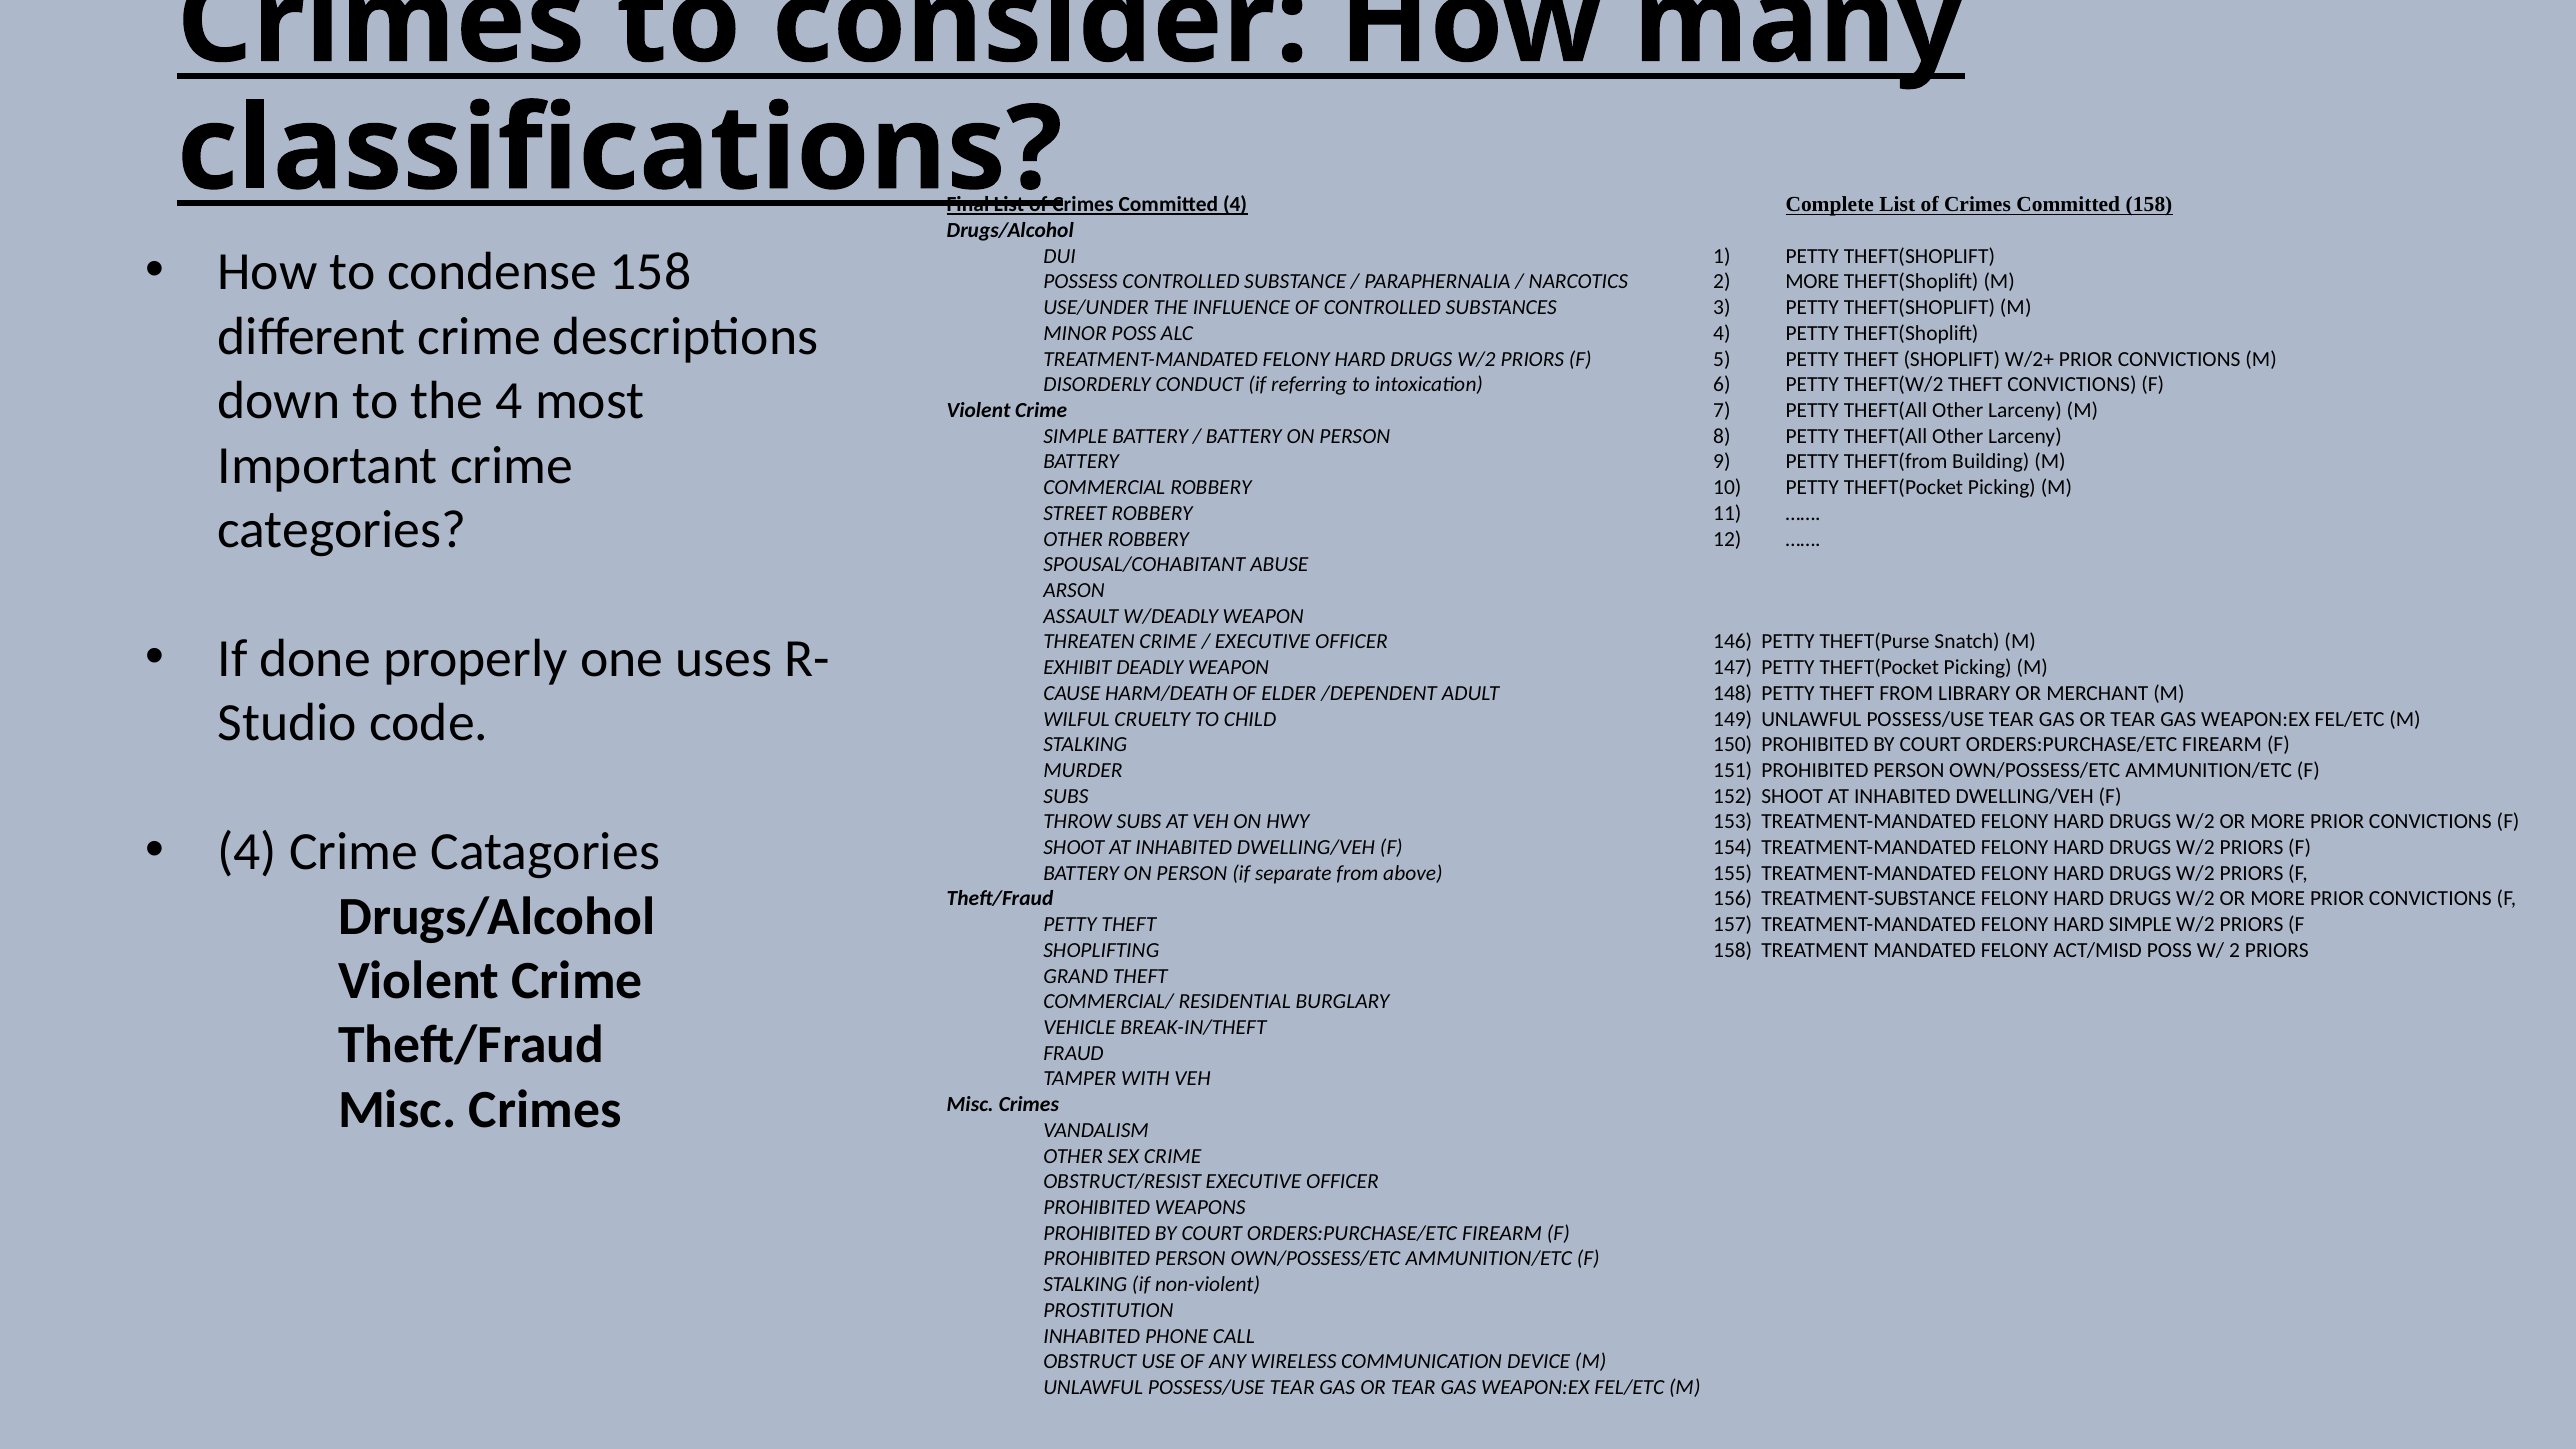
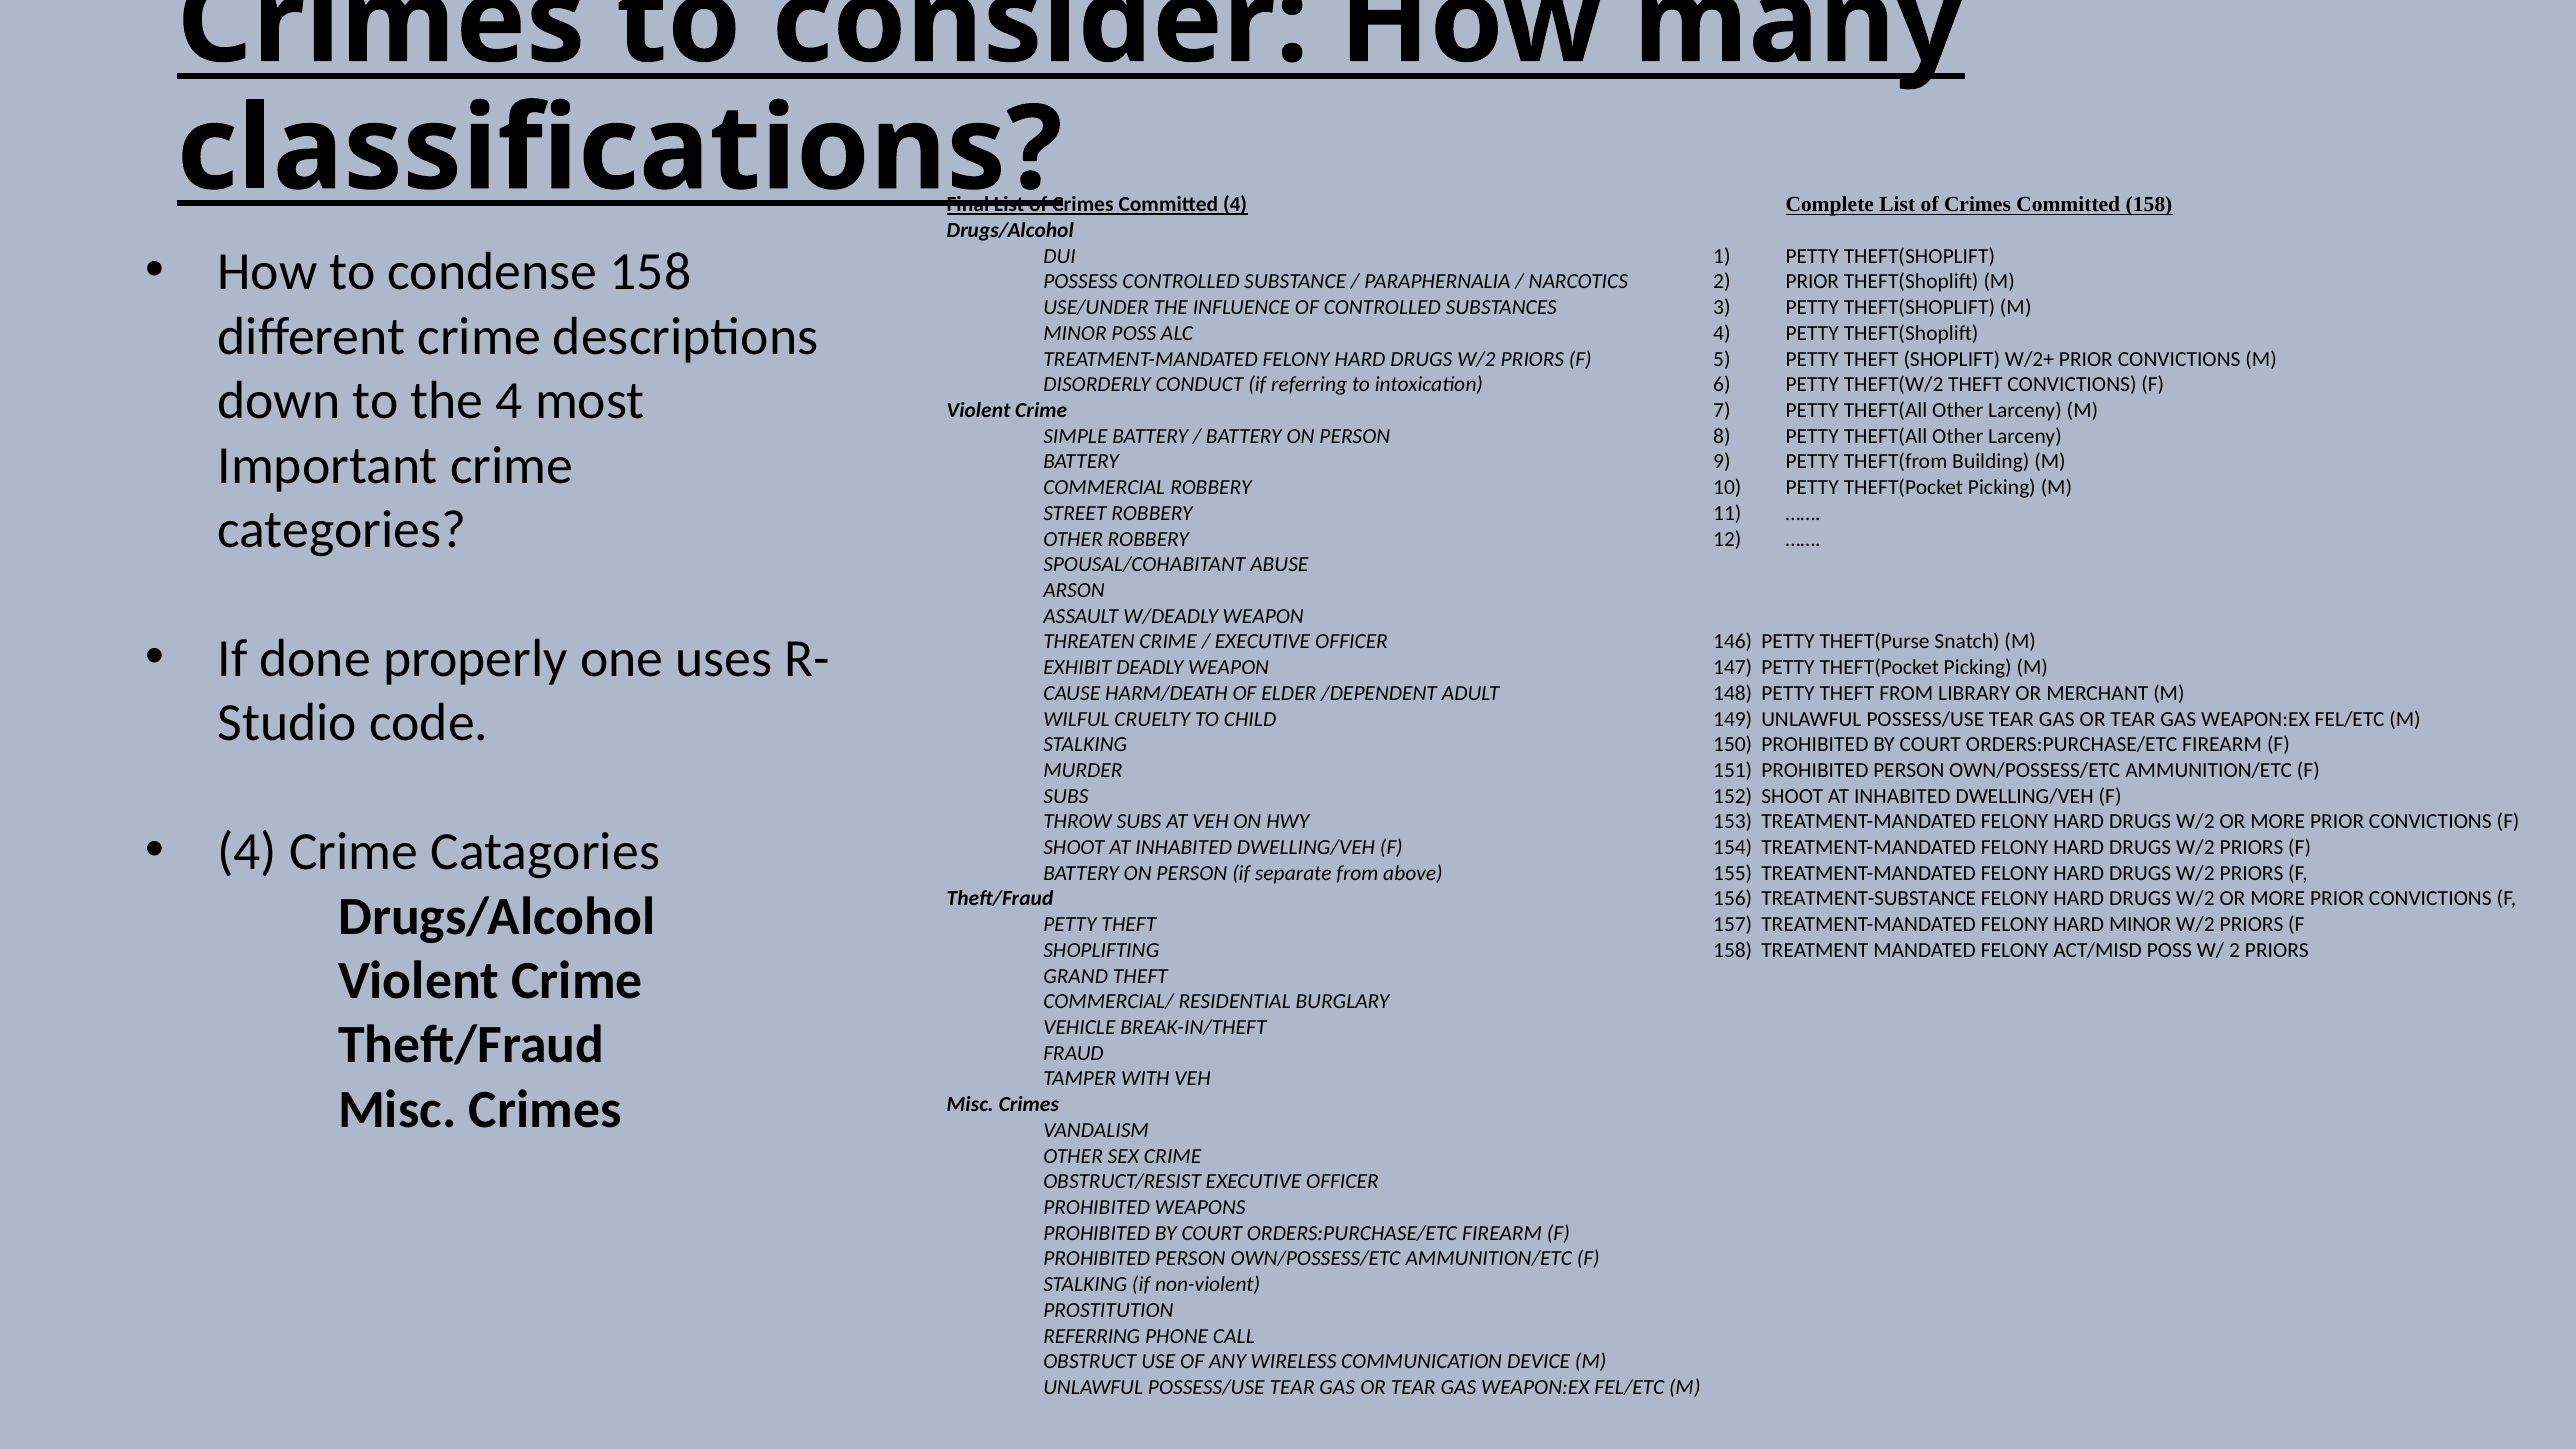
2 MORE: MORE -> PRIOR
HARD SIMPLE: SIMPLE -> MINOR
INHABITED at (1092, 1336): INHABITED -> REFERRING
